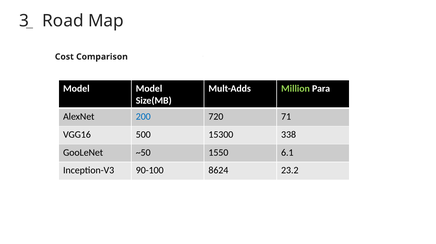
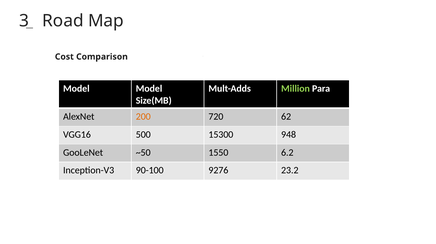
200 colour: blue -> orange
71: 71 -> 62
338: 338 -> 948
6.1: 6.1 -> 6.2
8624: 8624 -> 9276
